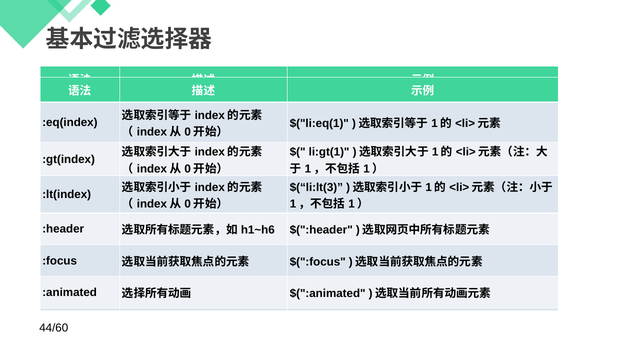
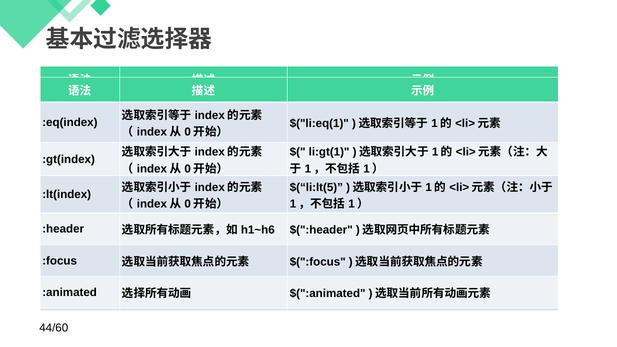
$(“li:lt(3: $(“li:lt(3 -> $(“li:lt(5
